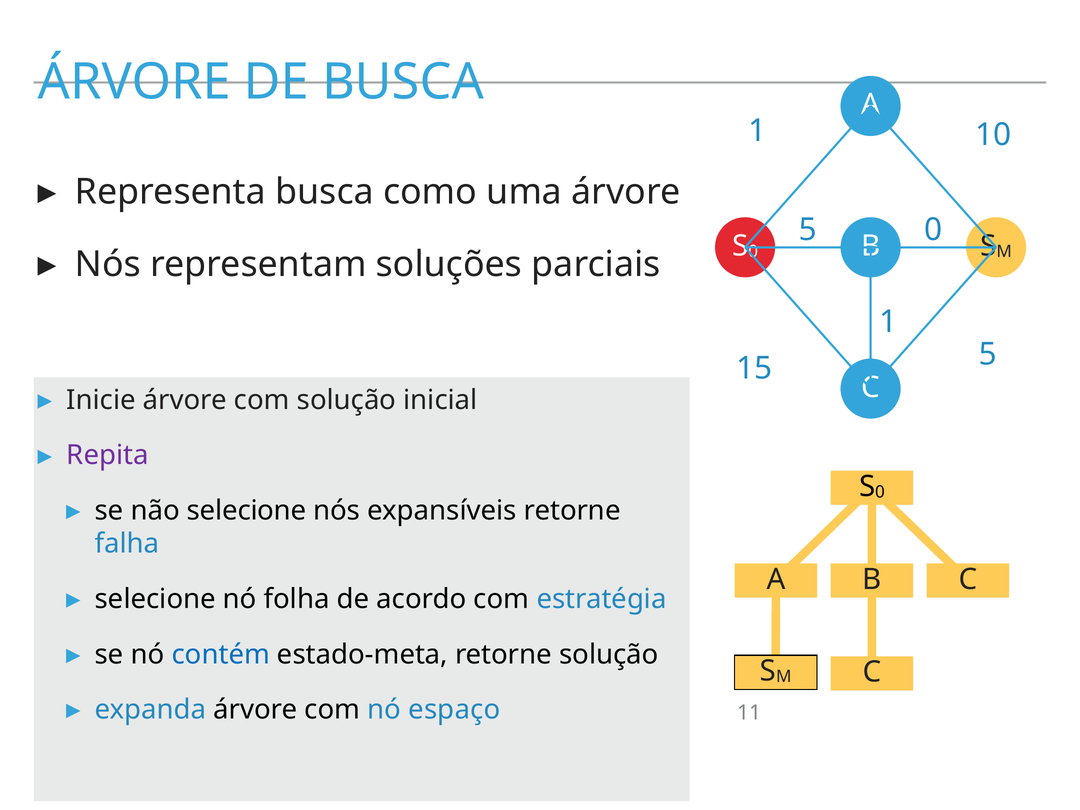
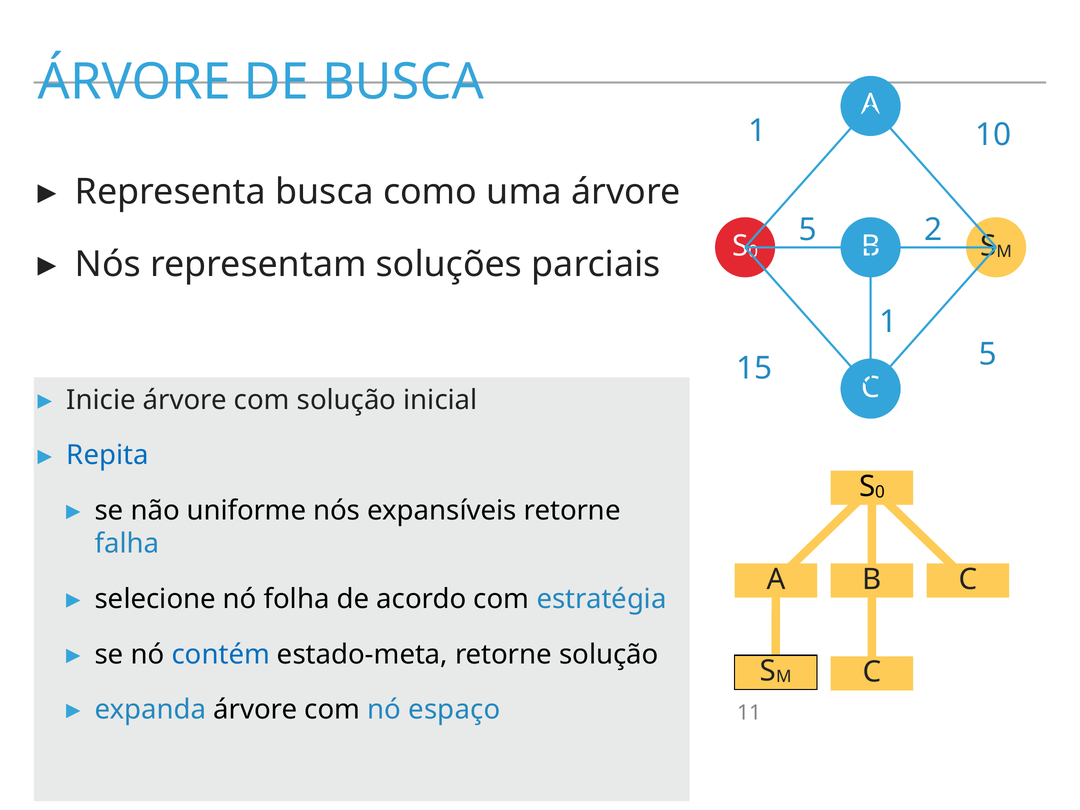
5 0: 0 -> 2
Repita colour: purple -> blue
não selecione: selecione -> uniforme
